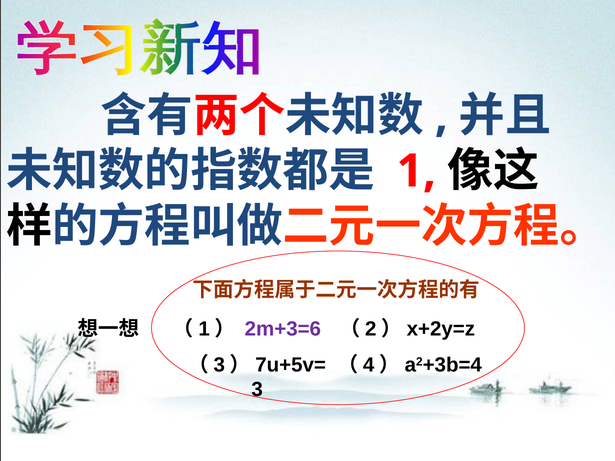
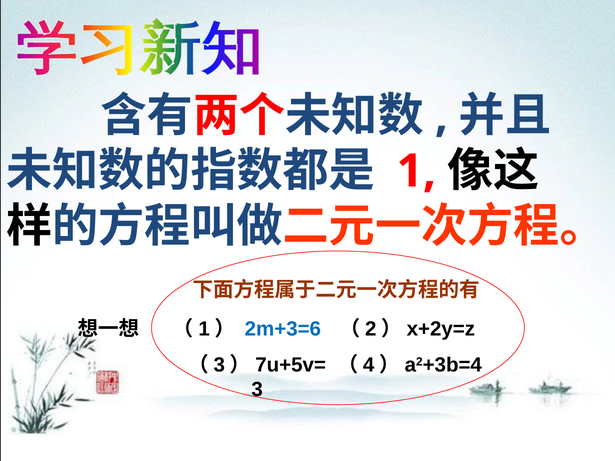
2m+3=6 colour: purple -> blue
